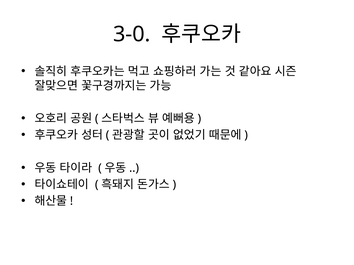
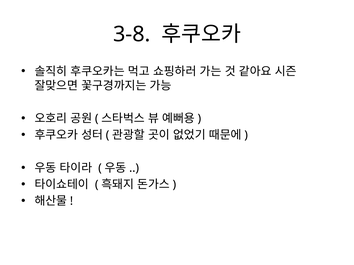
3-0: 3-0 -> 3-8
